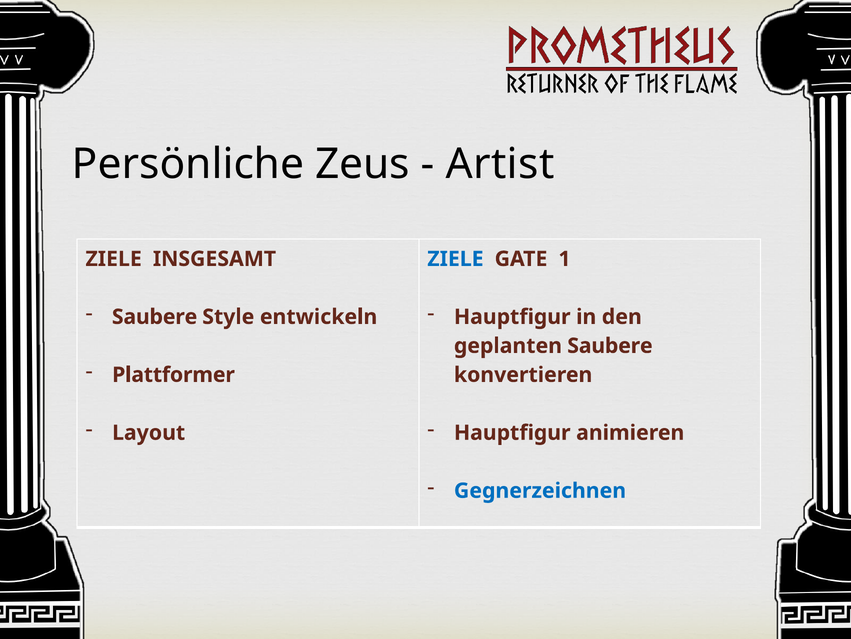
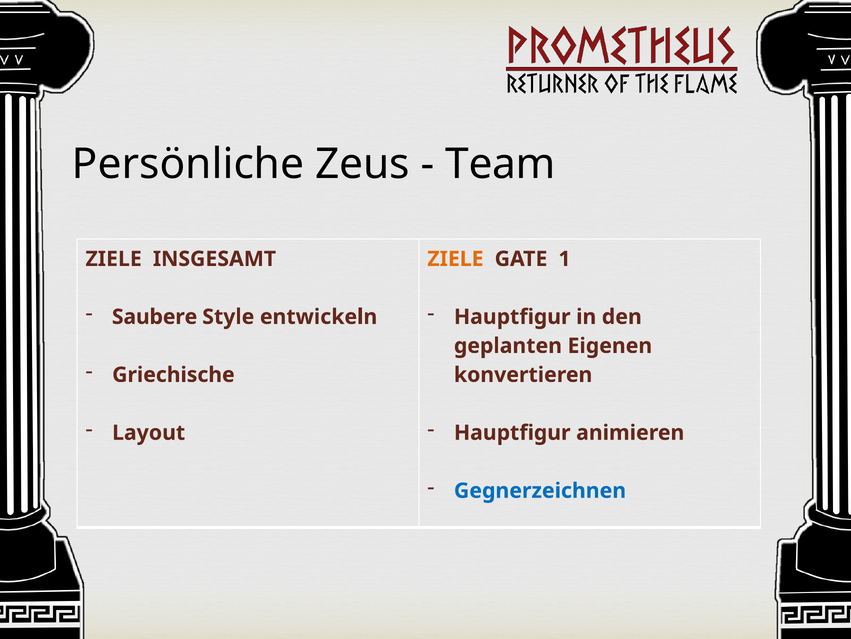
Artist: Artist -> Team
ZIELE at (455, 259) colour: blue -> orange
geplanten Saubere: Saubere -> Eigenen
Plattformer: Plattformer -> Griechische
